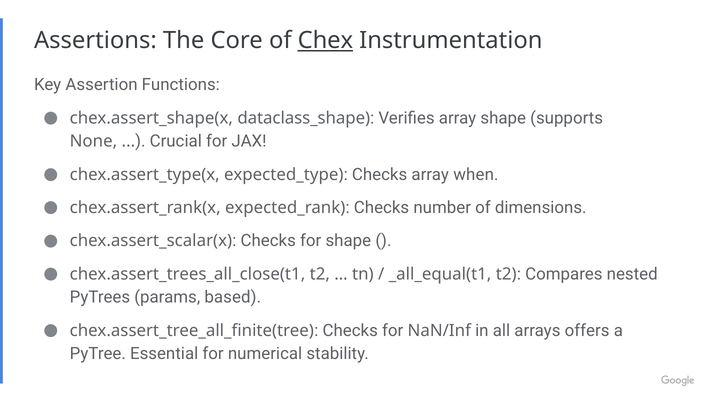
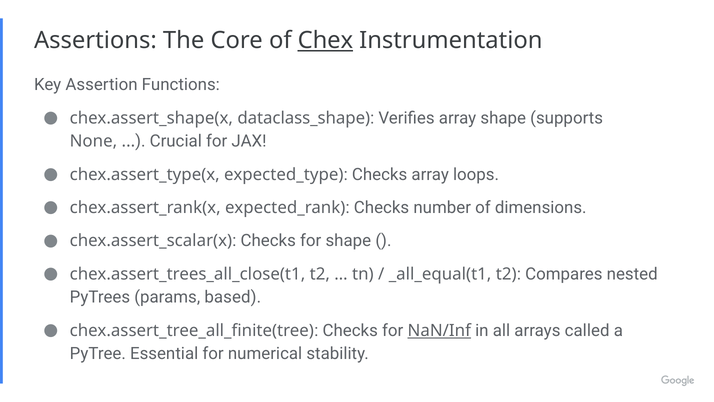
when: when -> loops
NaN/Inf underline: none -> present
offers: offers -> called
